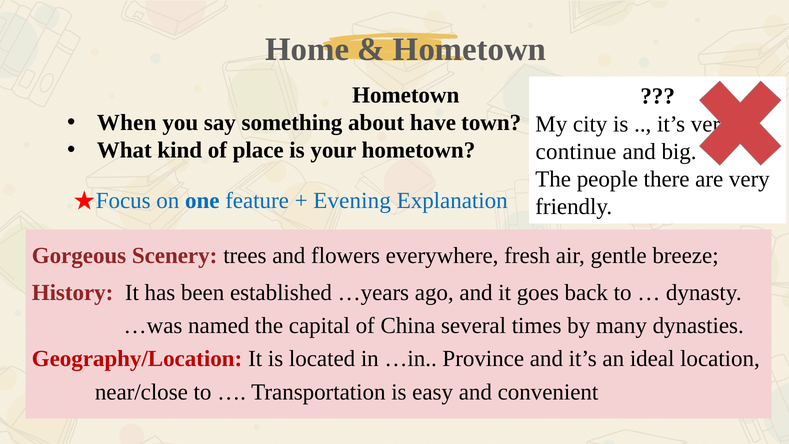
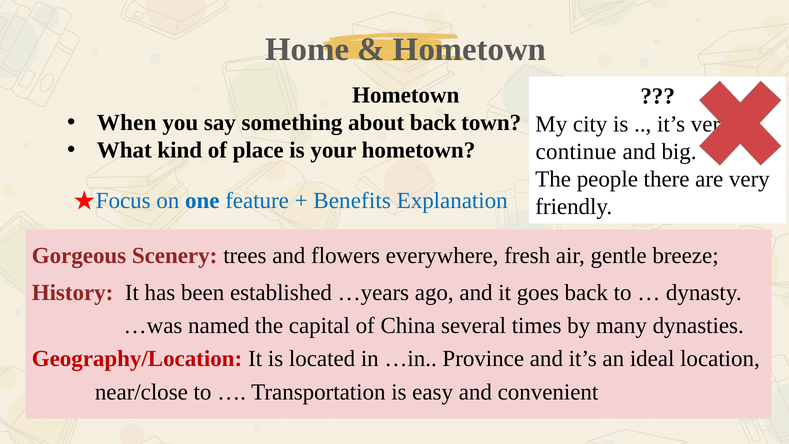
about have: have -> back
Evening: Evening -> Benefits
